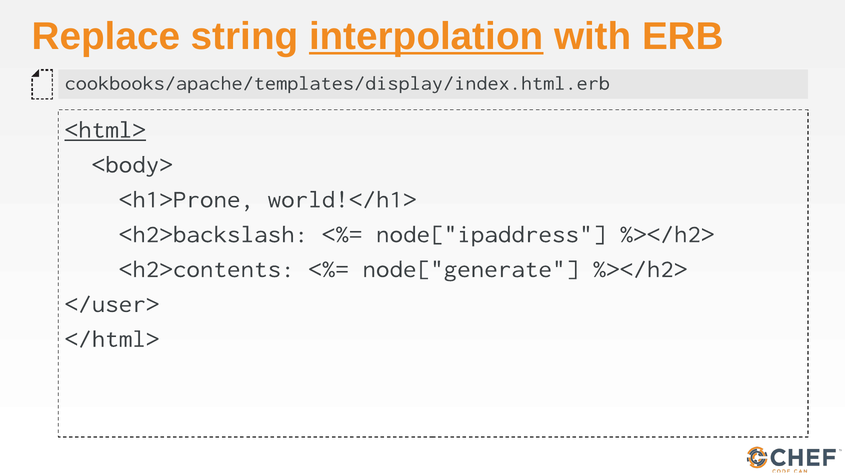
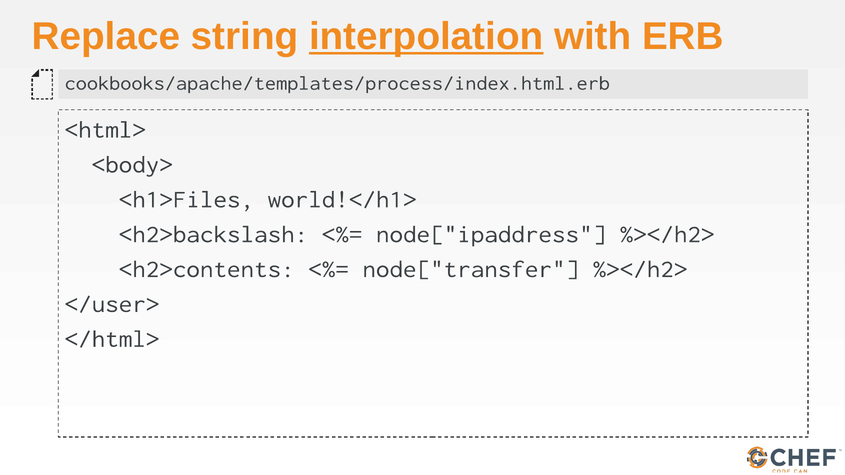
cookbooks/apache/templates/display/index.html.erb: cookbooks/apache/templates/display/index.html.erb -> cookbooks/apache/templates/process/index.html.erb
<html> underline: present -> none
<h1>Prone: <h1>Prone -> <h1>Files
node["generate: node["generate -> node["transfer
